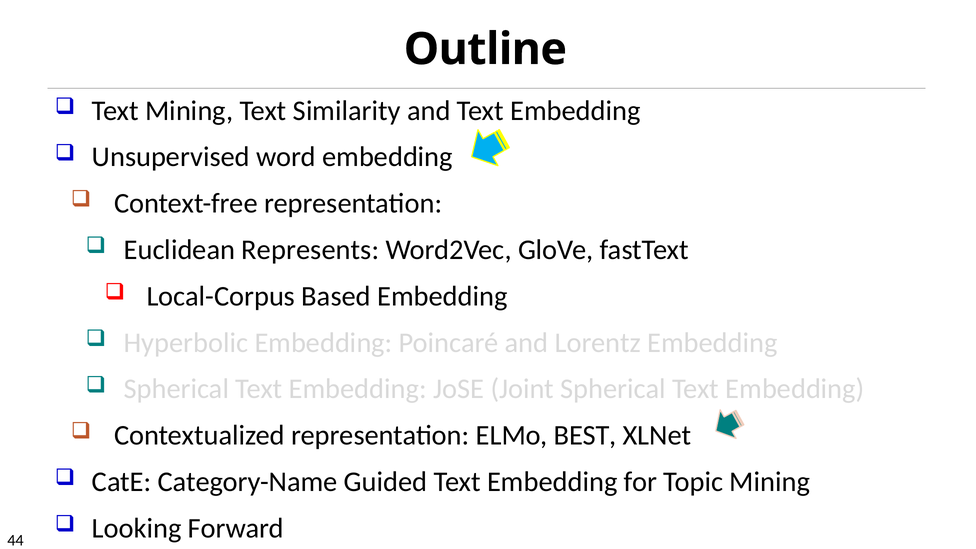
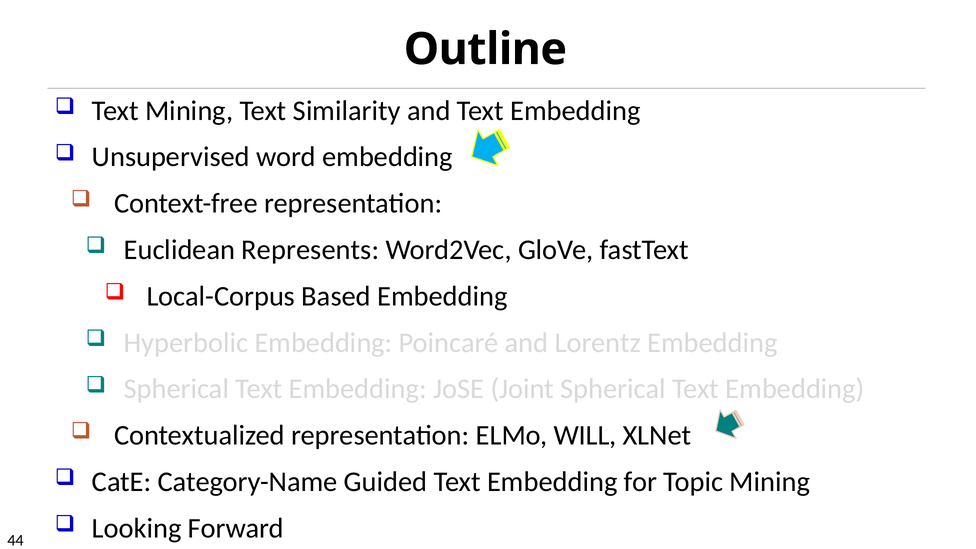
BEST: BEST -> WILL
